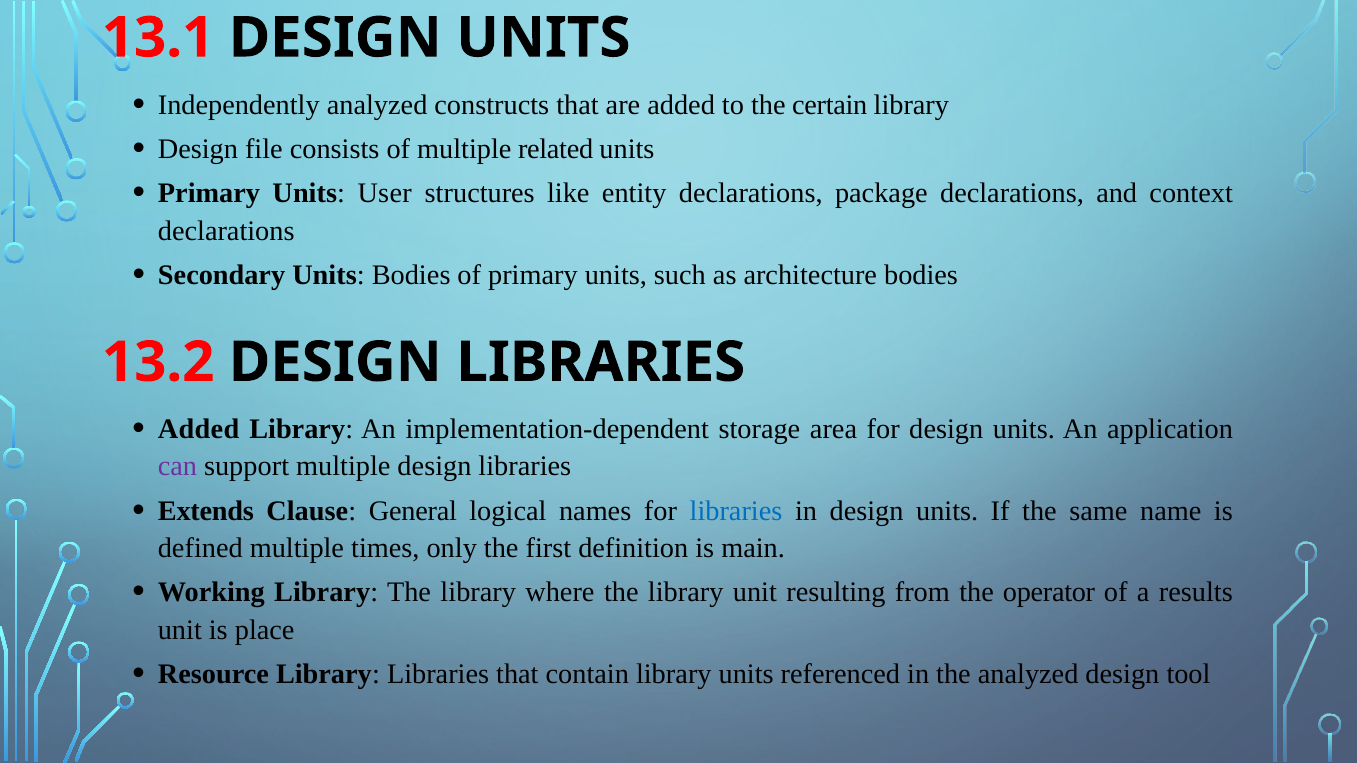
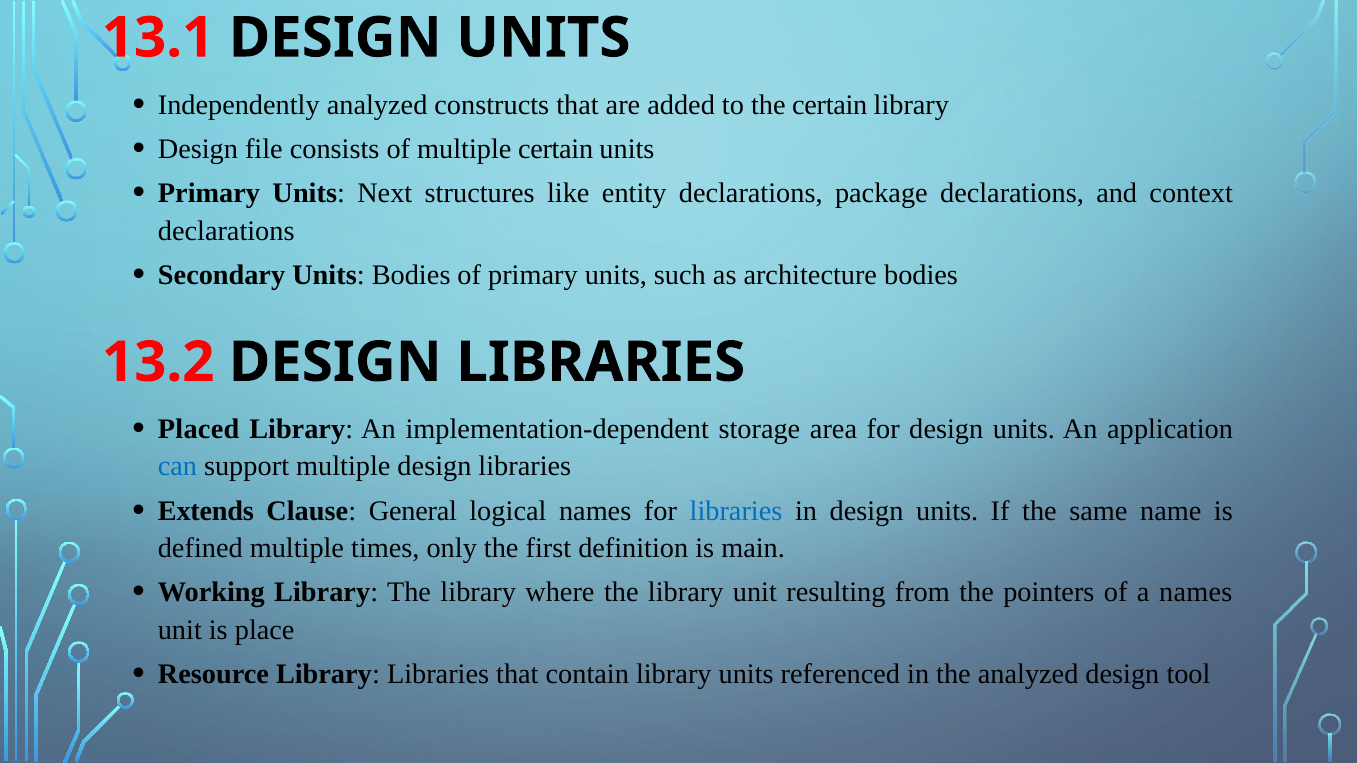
multiple related: related -> certain
User: User -> Next
Added at (199, 429): Added -> Placed
can colour: purple -> blue
operator: operator -> pointers
a results: results -> names
